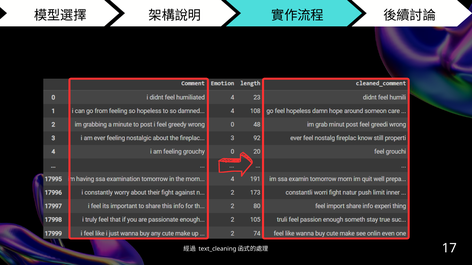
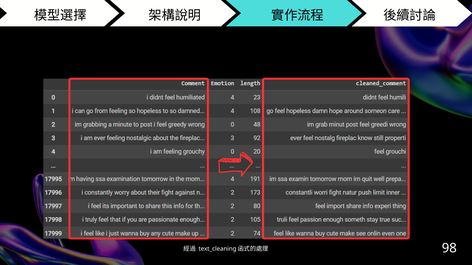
17: 17 -> 98
